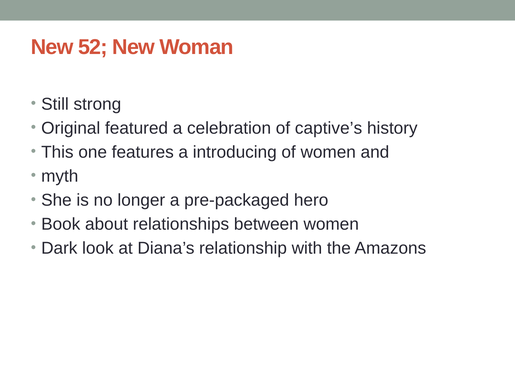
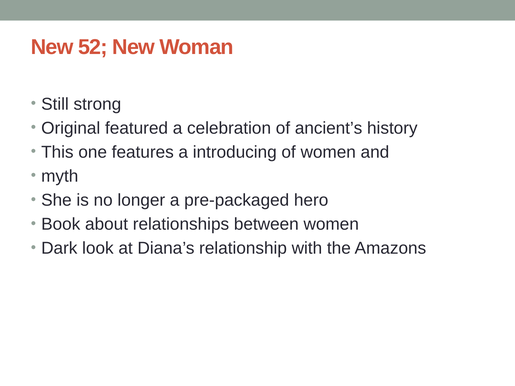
captive’s: captive’s -> ancient’s
